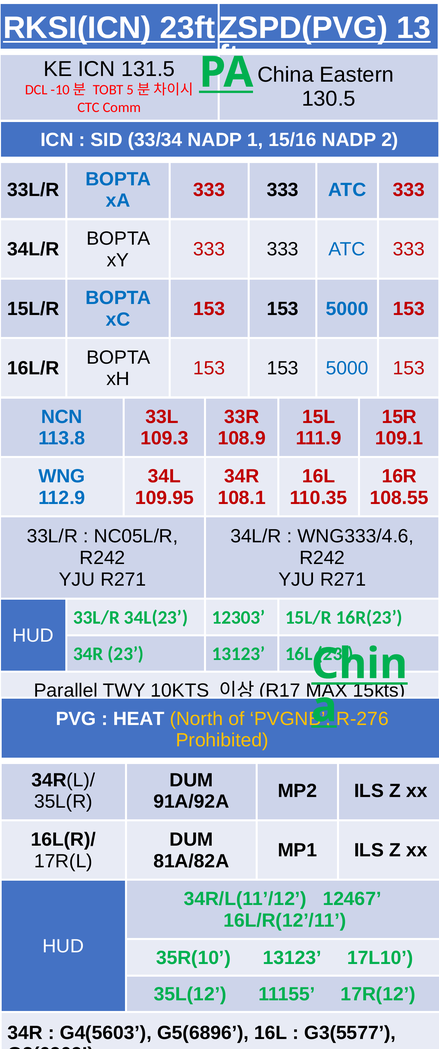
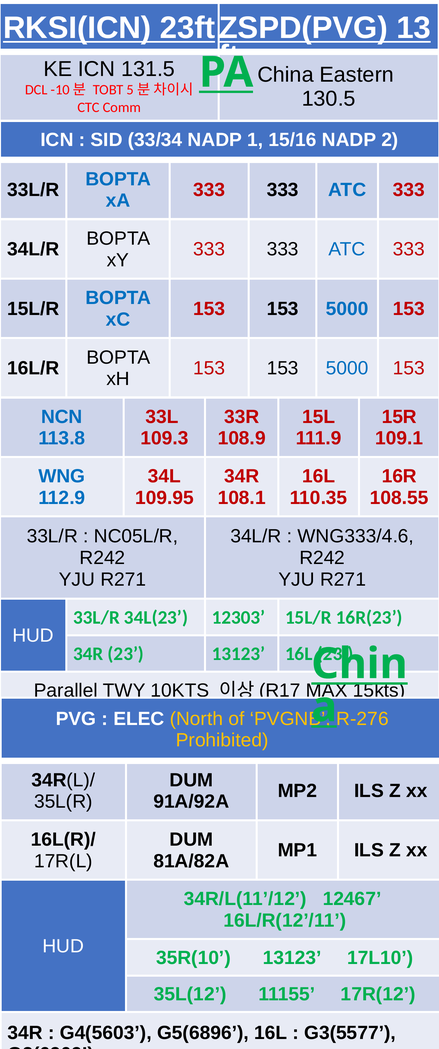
HEAT: HEAT -> ELEC
